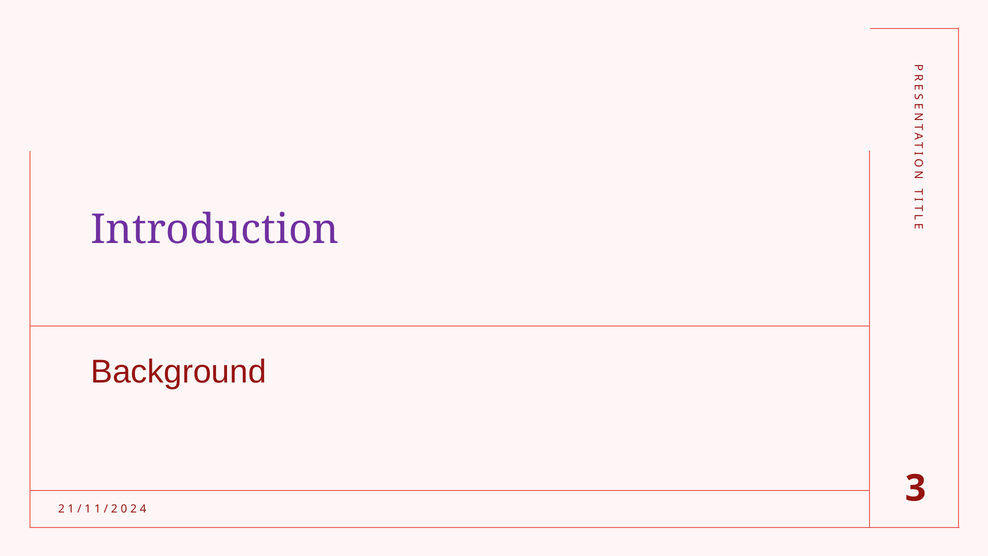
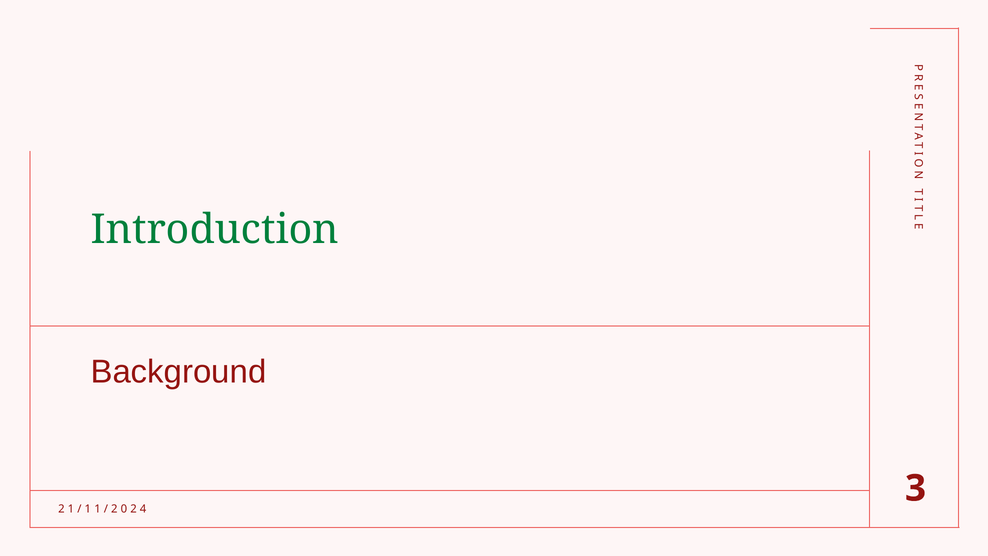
Introduction colour: purple -> green
